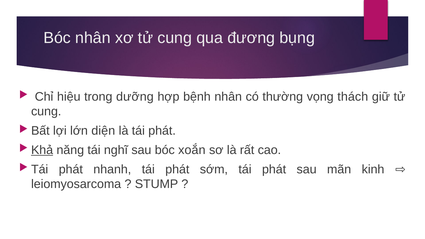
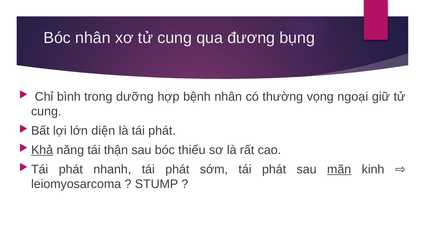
hiệu: hiệu -> bình
thách: thách -> ngoại
nghĩ: nghĩ -> thận
xoắn: xoắn -> thiếu
mãn underline: none -> present
